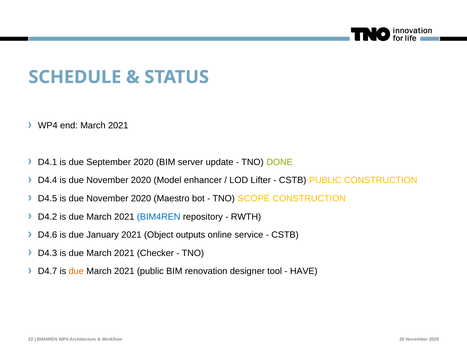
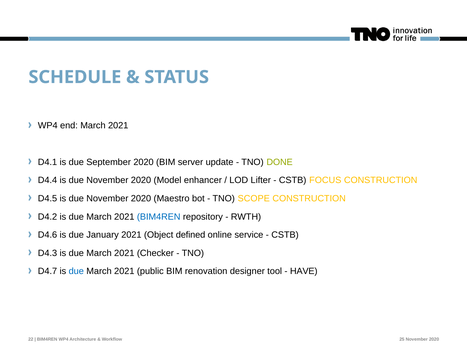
CSTB PUBLIC: PUBLIC -> FOCUS
outputs: outputs -> defined
due at (76, 272) colour: orange -> blue
